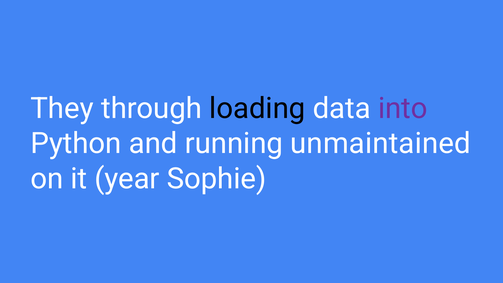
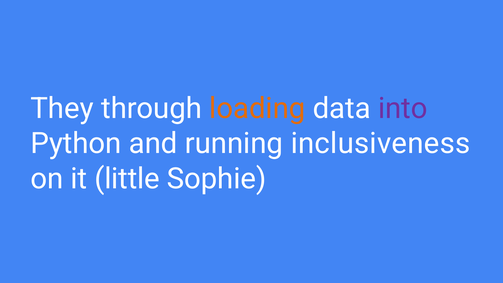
loading colour: black -> orange
unmaintained: unmaintained -> inclusiveness
year: year -> little
